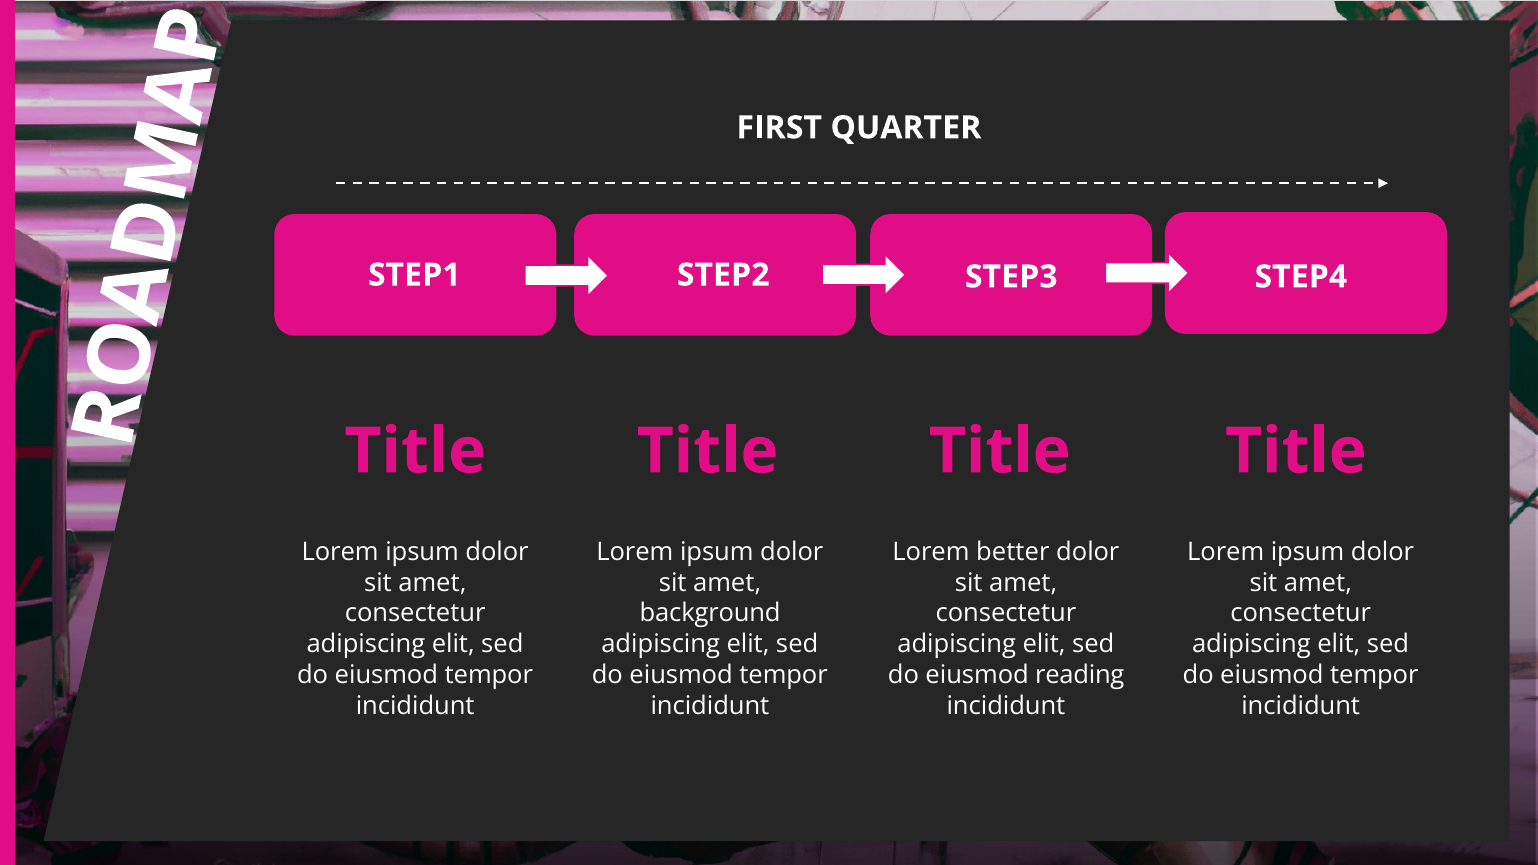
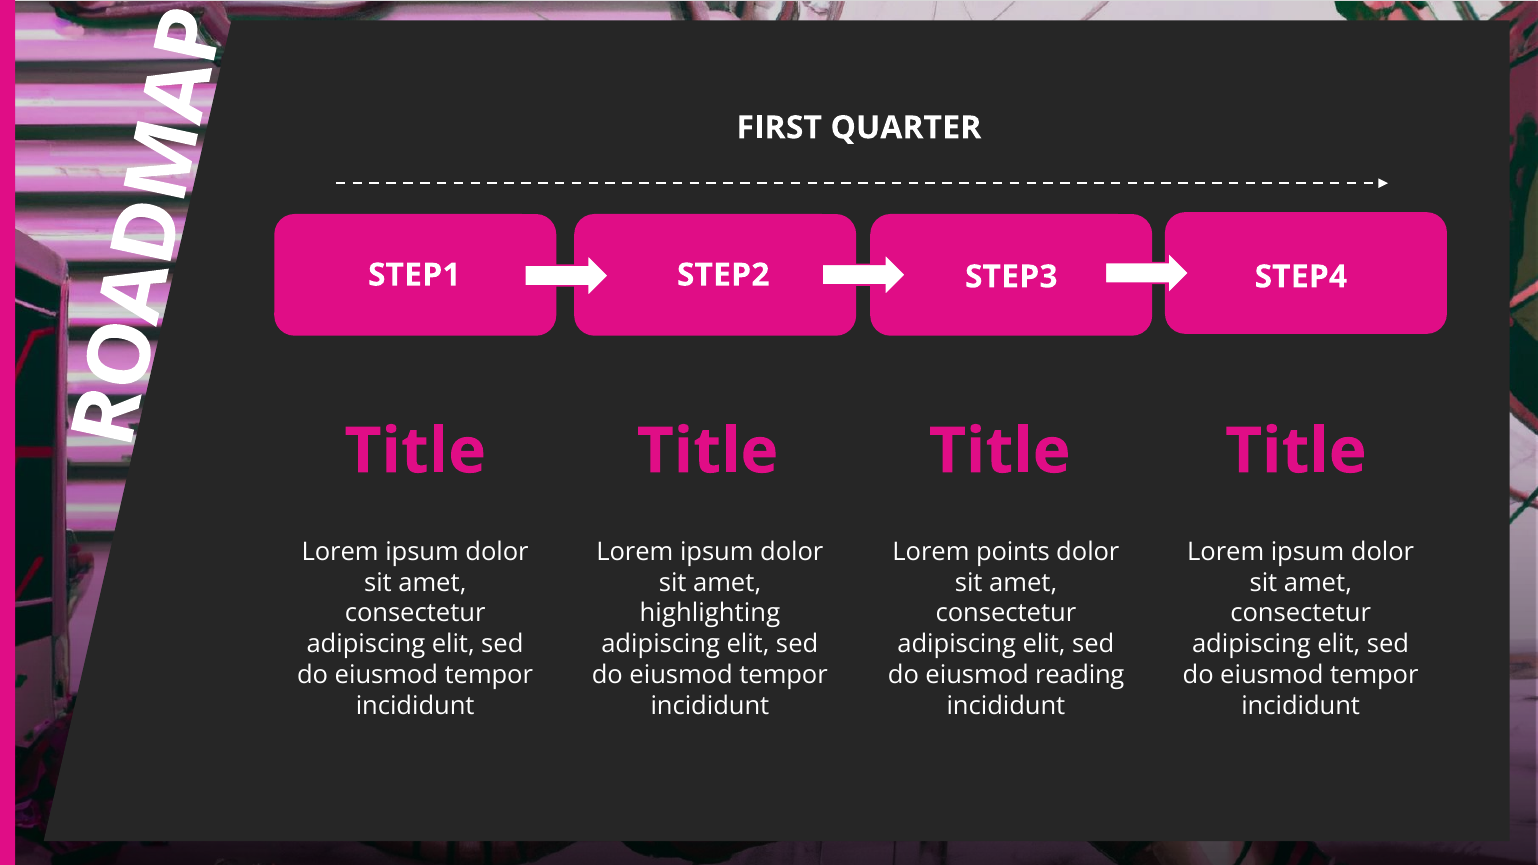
better: better -> points
background: background -> highlighting
